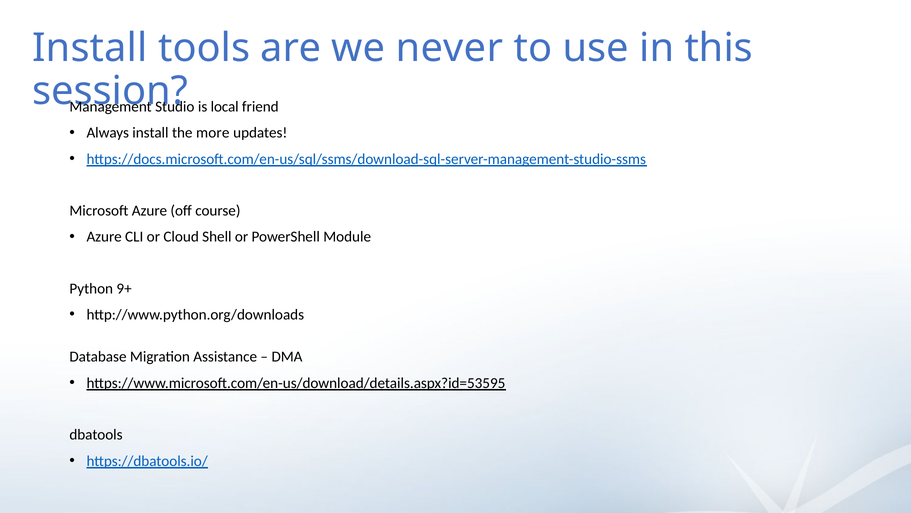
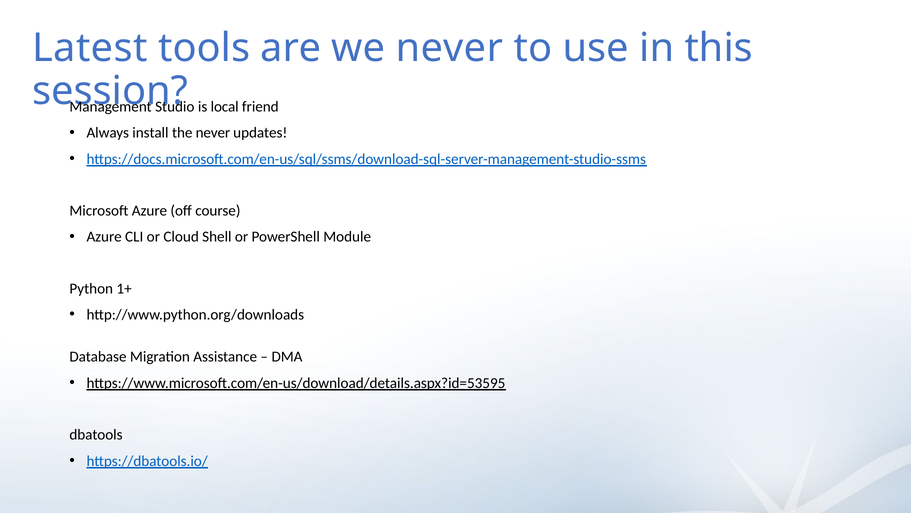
Install at (90, 48): Install -> Latest
the more: more -> never
9+: 9+ -> 1+
